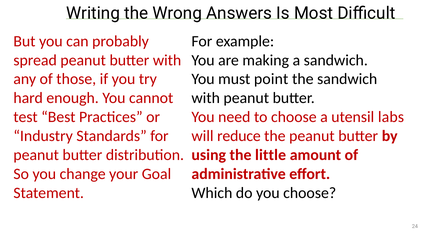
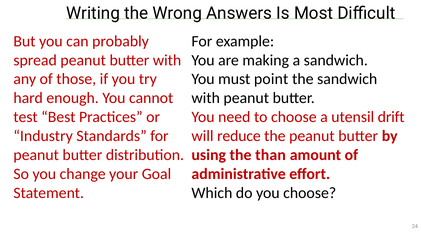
labs: labs -> drift
little: little -> than
